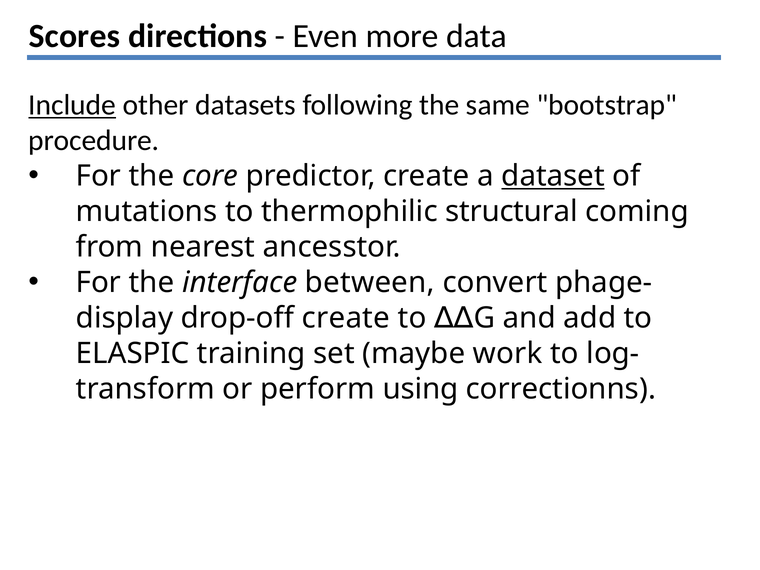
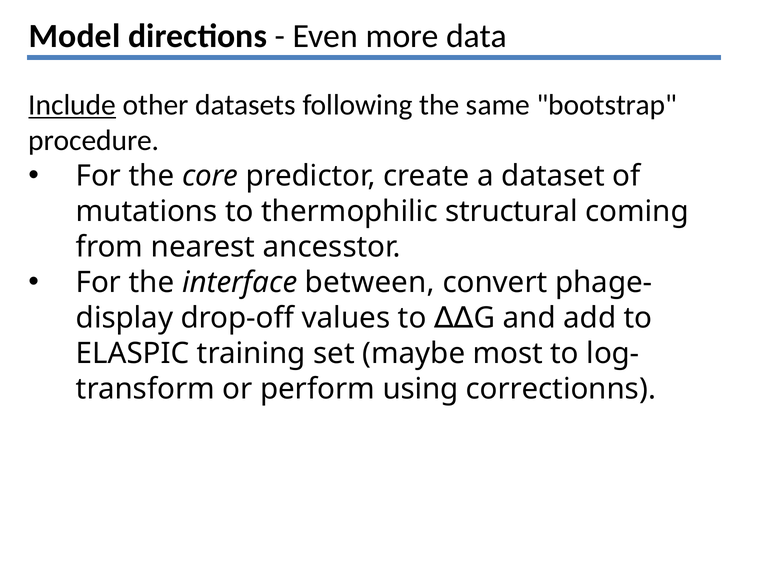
Scores: Scores -> Model
dataset underline: present -> none
drop-off create: create -> values
work: work -> most
